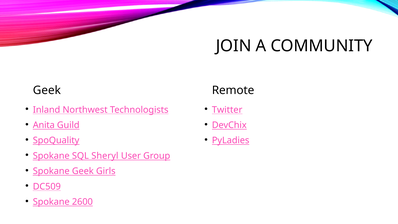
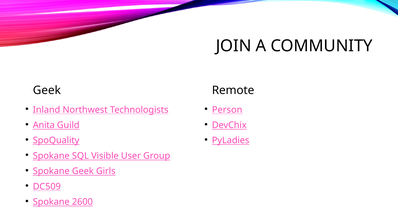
Twitter: Twitter -> Person
Sheryl: Sheryl -> Visible
